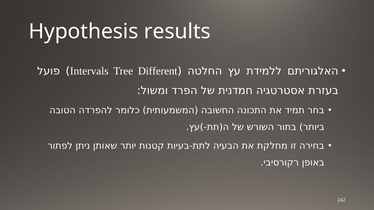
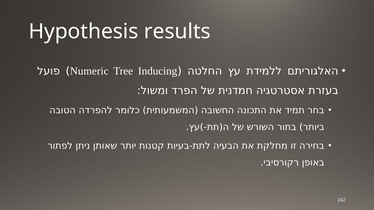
Intervals: Intervals -> Numeric
Different: Different -> Inducing
